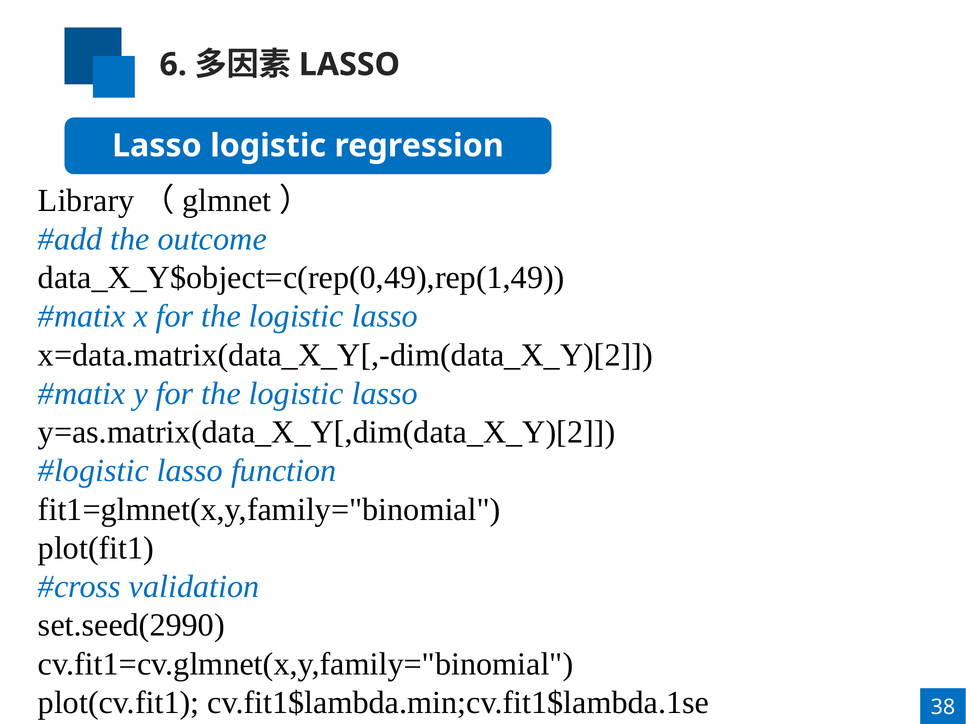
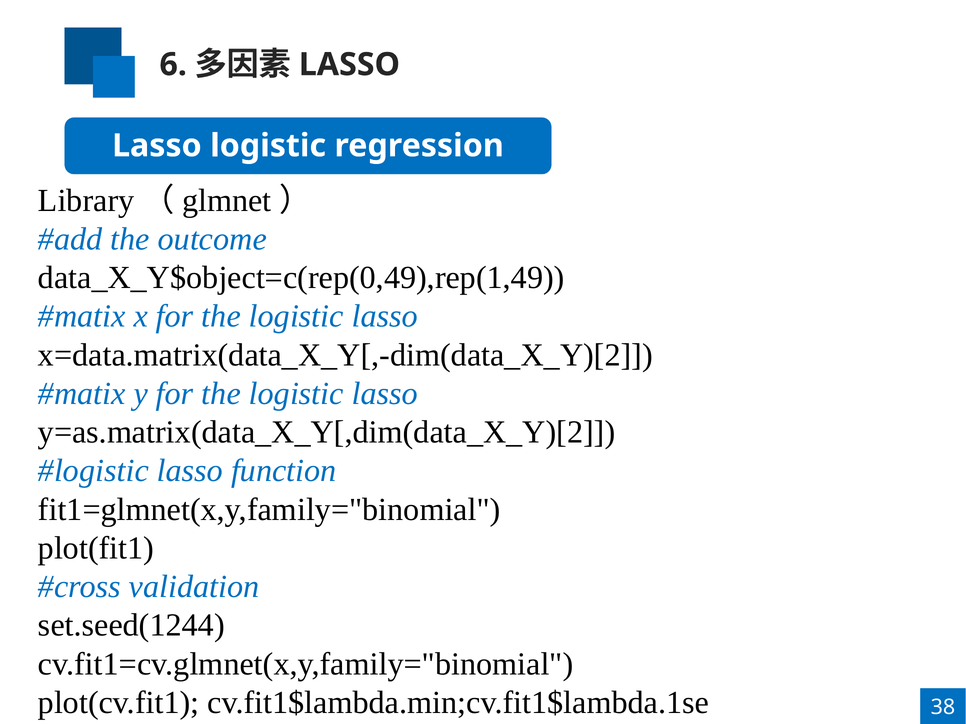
set.seed(2990: set.seed(2990 -> set.seed(1244
